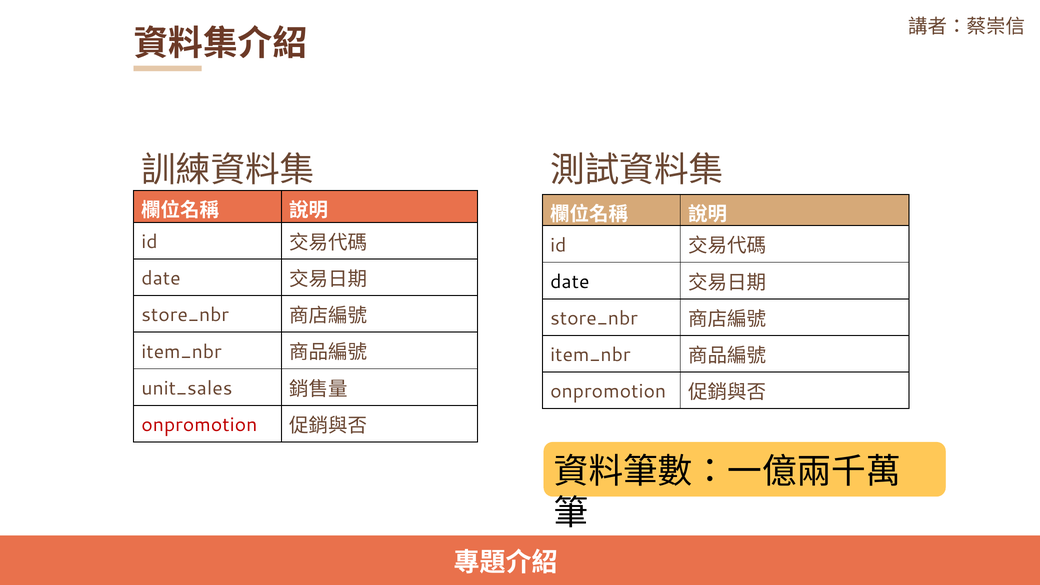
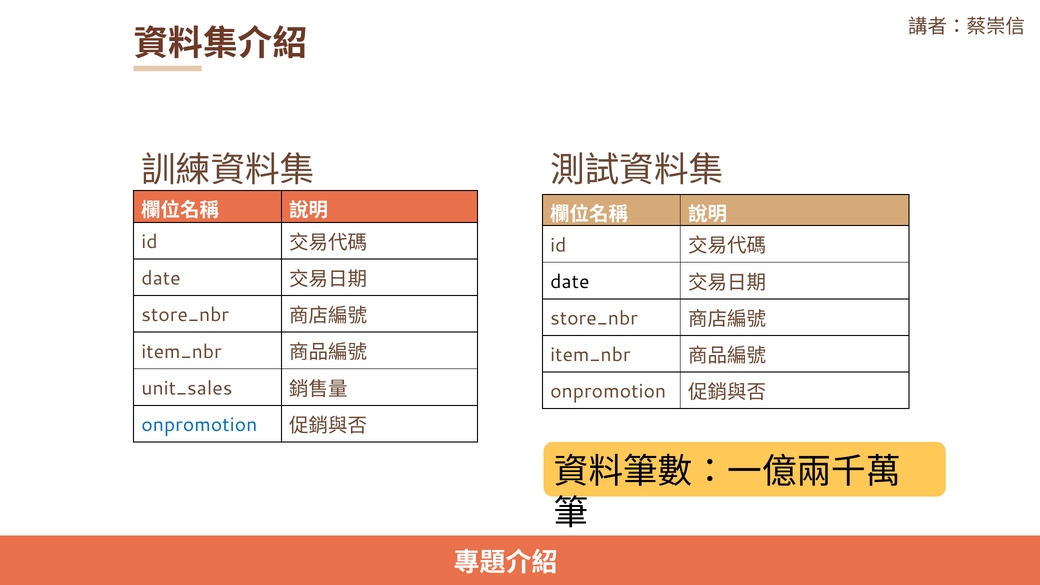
onpromotion at (199, 425) colour: red -> blue
